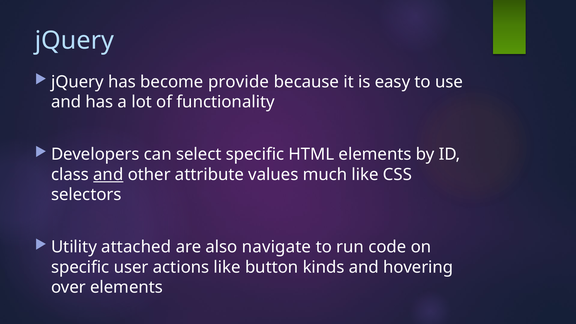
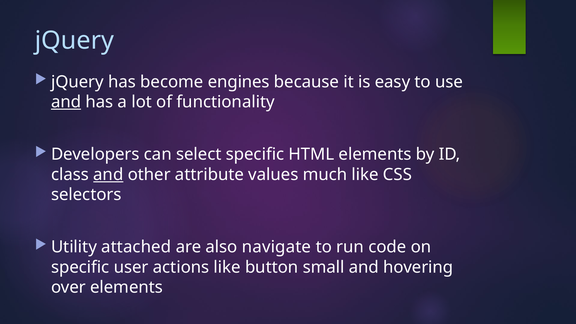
provide: provide -> engines
and at (66, 102) underline: none -> present
kinds: kinds -> small
